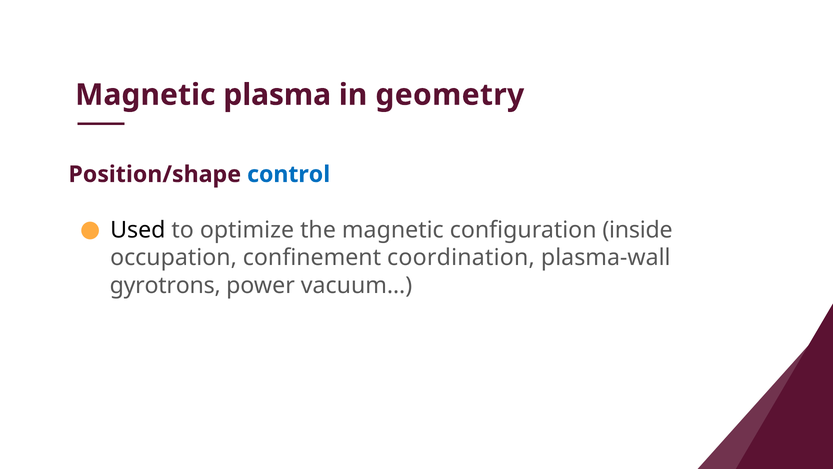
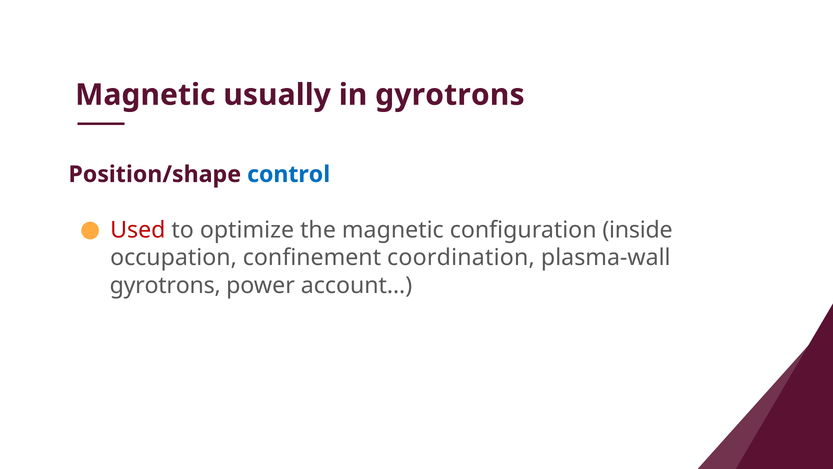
plasma: plasma -> usually
in geometry: geometry -> gyrotrons
Used colour: black -> red
vacuum…: vacuum… -> account…
